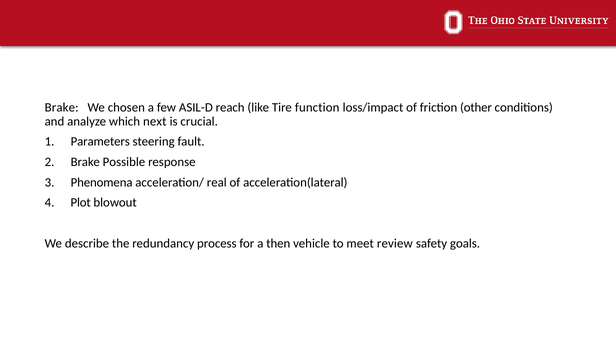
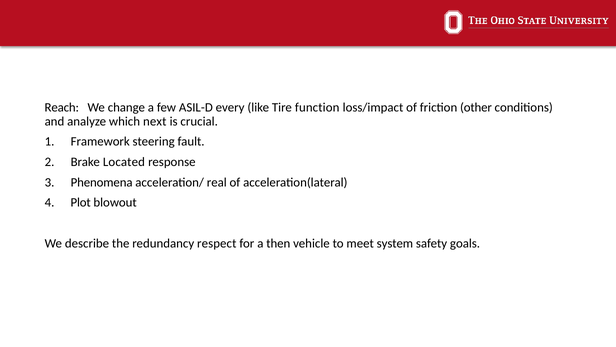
Brake at (62, 107): Brake -> Reach
chosen: chosen -> change
reach: reach -> every
Parameters: Parameters -> Framework
Possible: Possible -> Located
process: process -> respect
review: review -> system
